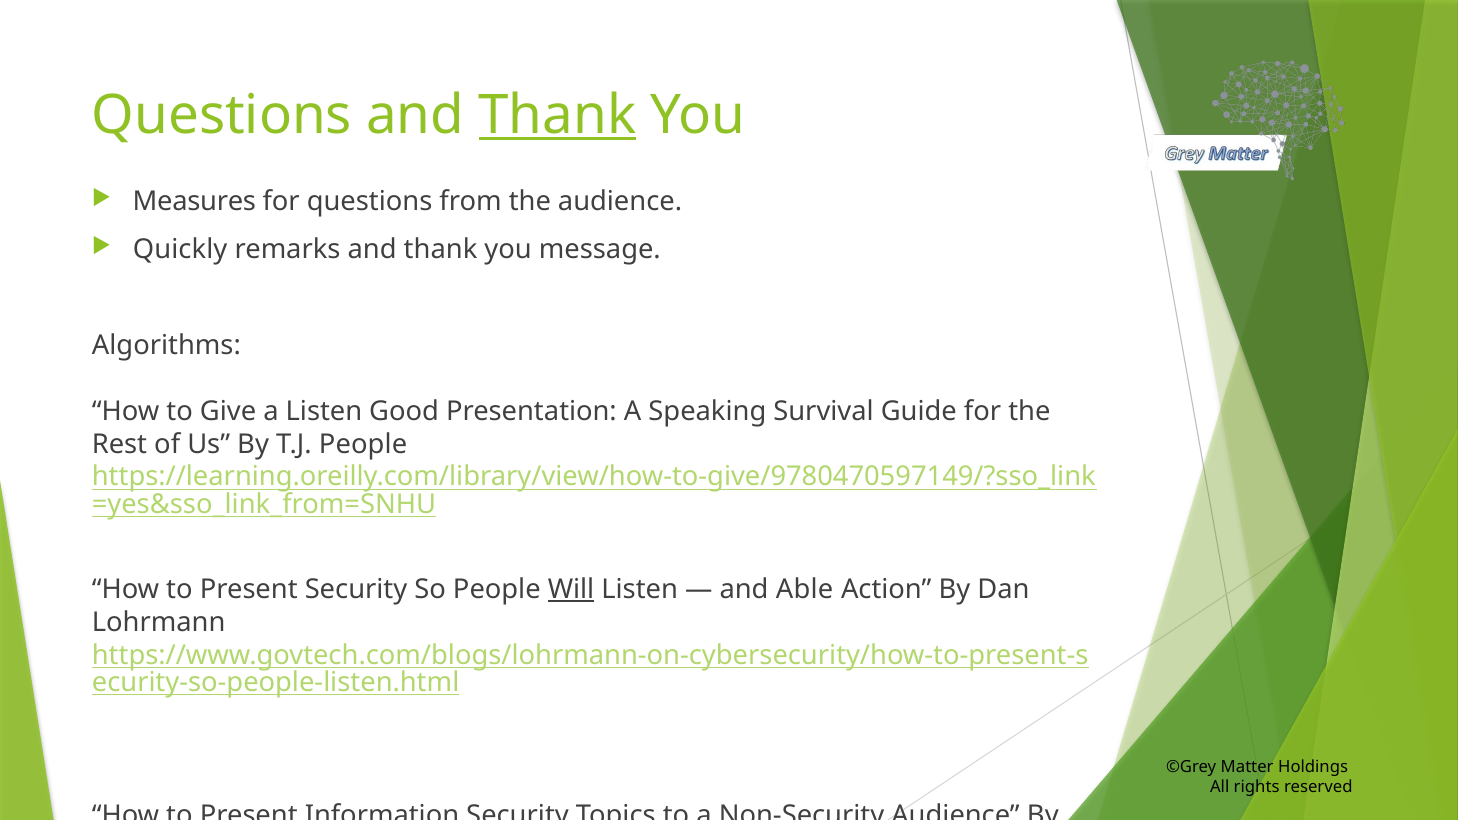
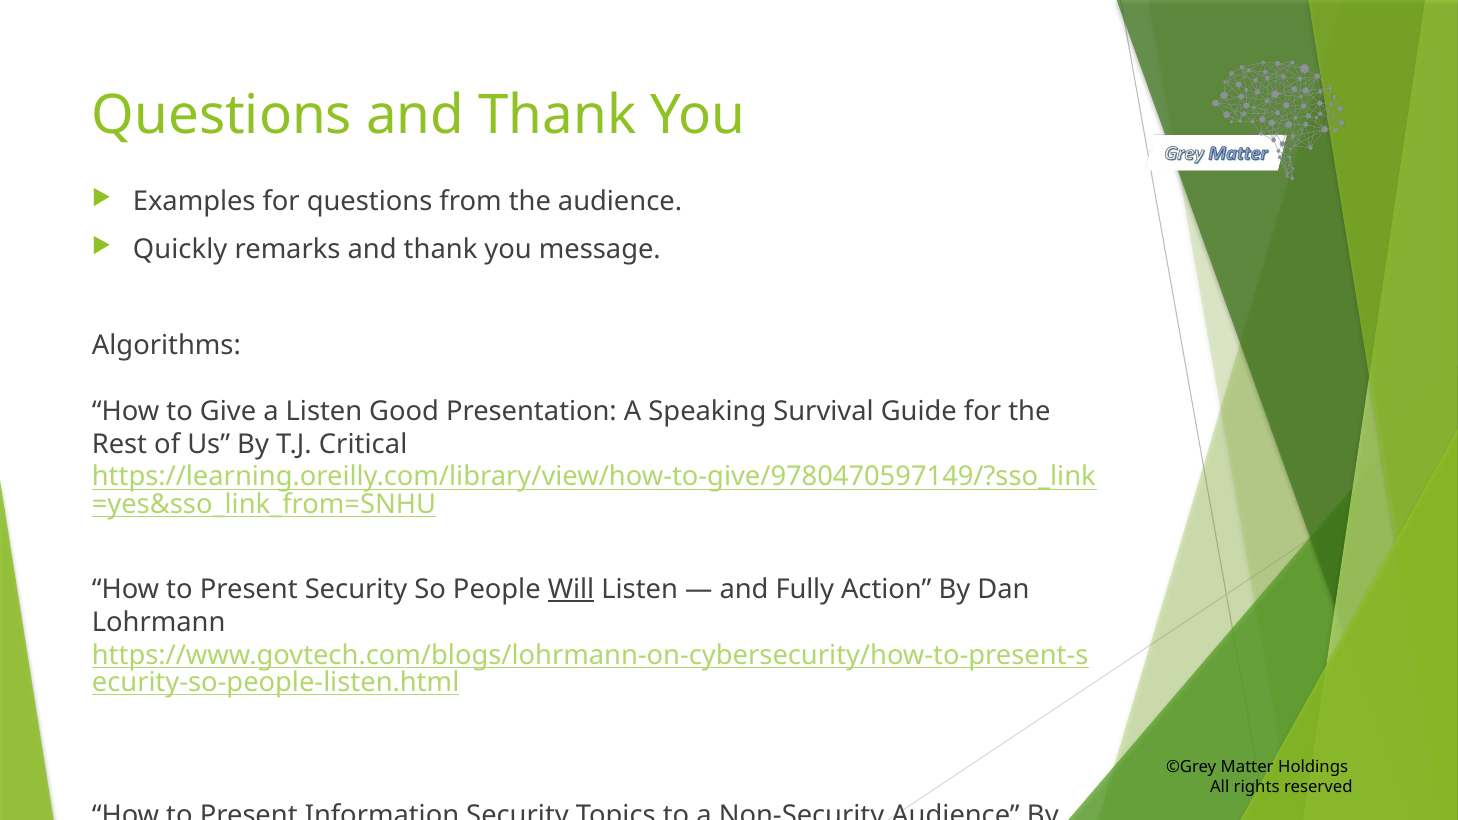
Thank at (557, 115) underline: present -> none
Measures: Measures -> Examples
T.J People: People -> Critical
Able: Able -> Fully
